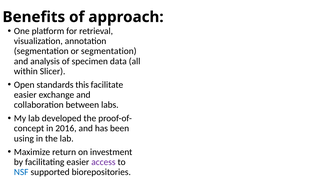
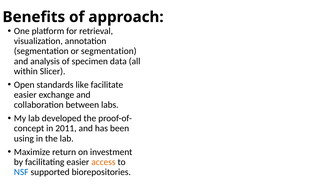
this: this -> like
2016: 2016 -> 2011
access colour: purple -> orange
